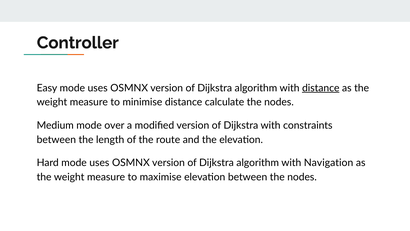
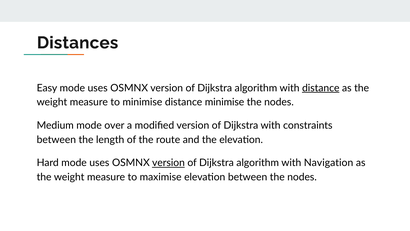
Controller: Controller -> Distances
distance calculate: calculate -> minimise
version at (168, 163) underline: none -> present
